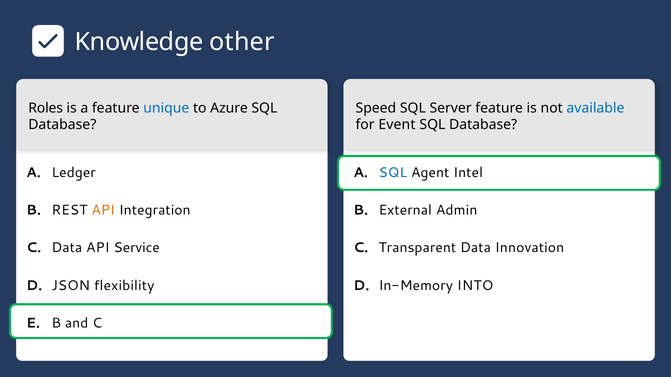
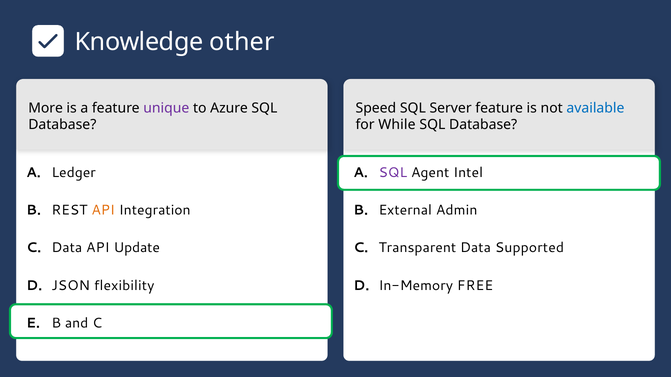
Roles: Roles -> More
unique colour: blue -> purple
Event: Event -> While
SQL at (393, 173) colour: blue -> purple
Service: Service -> Update
Innovation: Innovation -> Supported
INTO: INTO -> FREE
